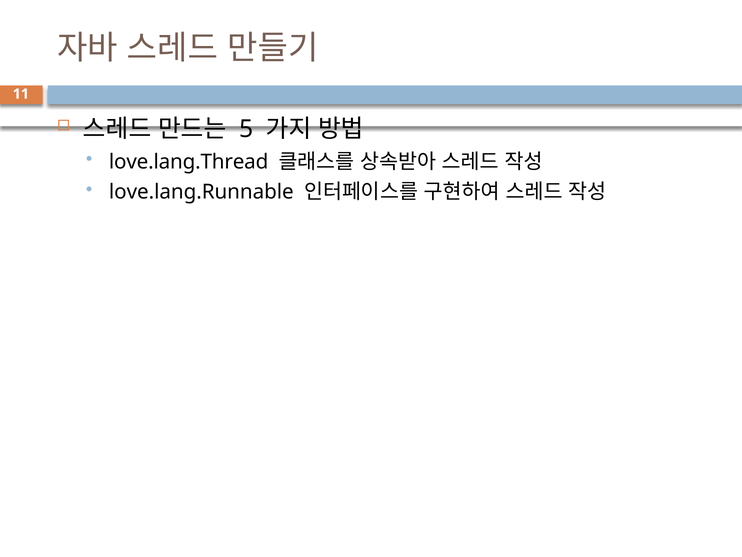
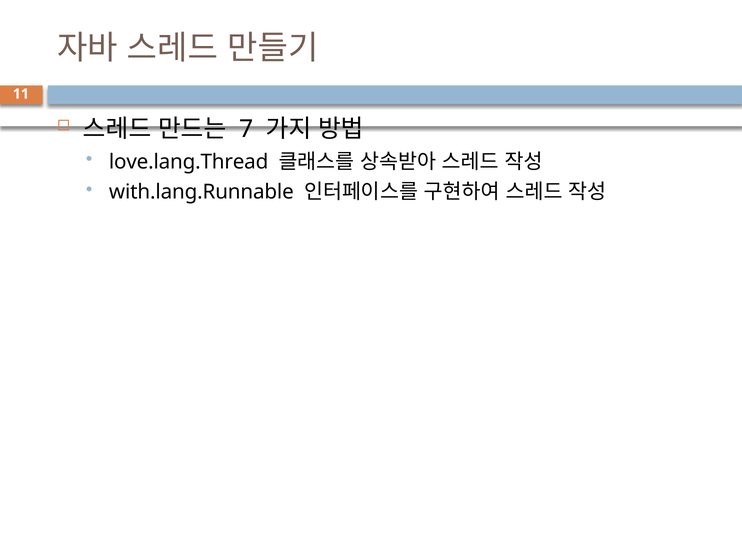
5: 5 -> 7
love.lang.Runnable: love.lang.Runnable -> with.lang.Runnable
